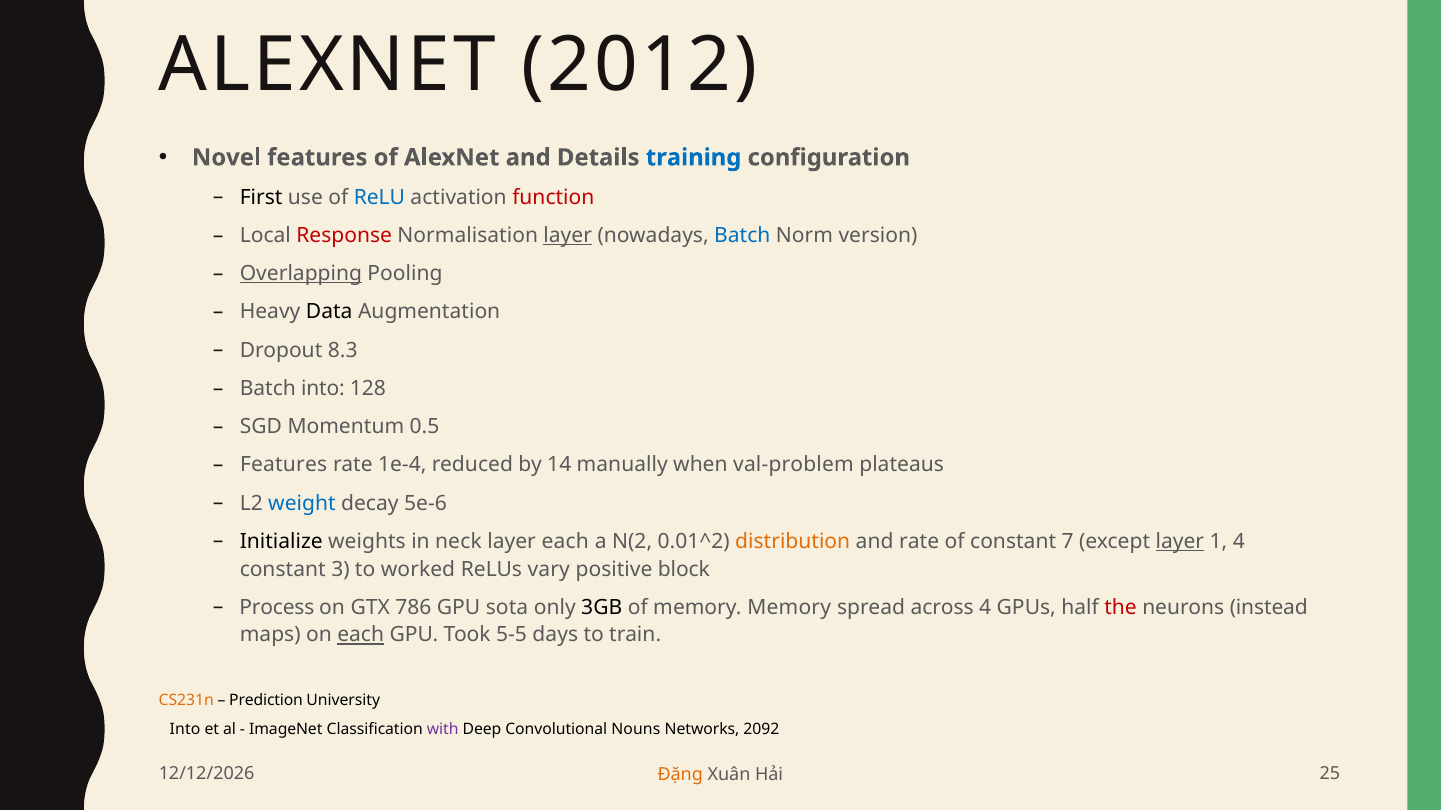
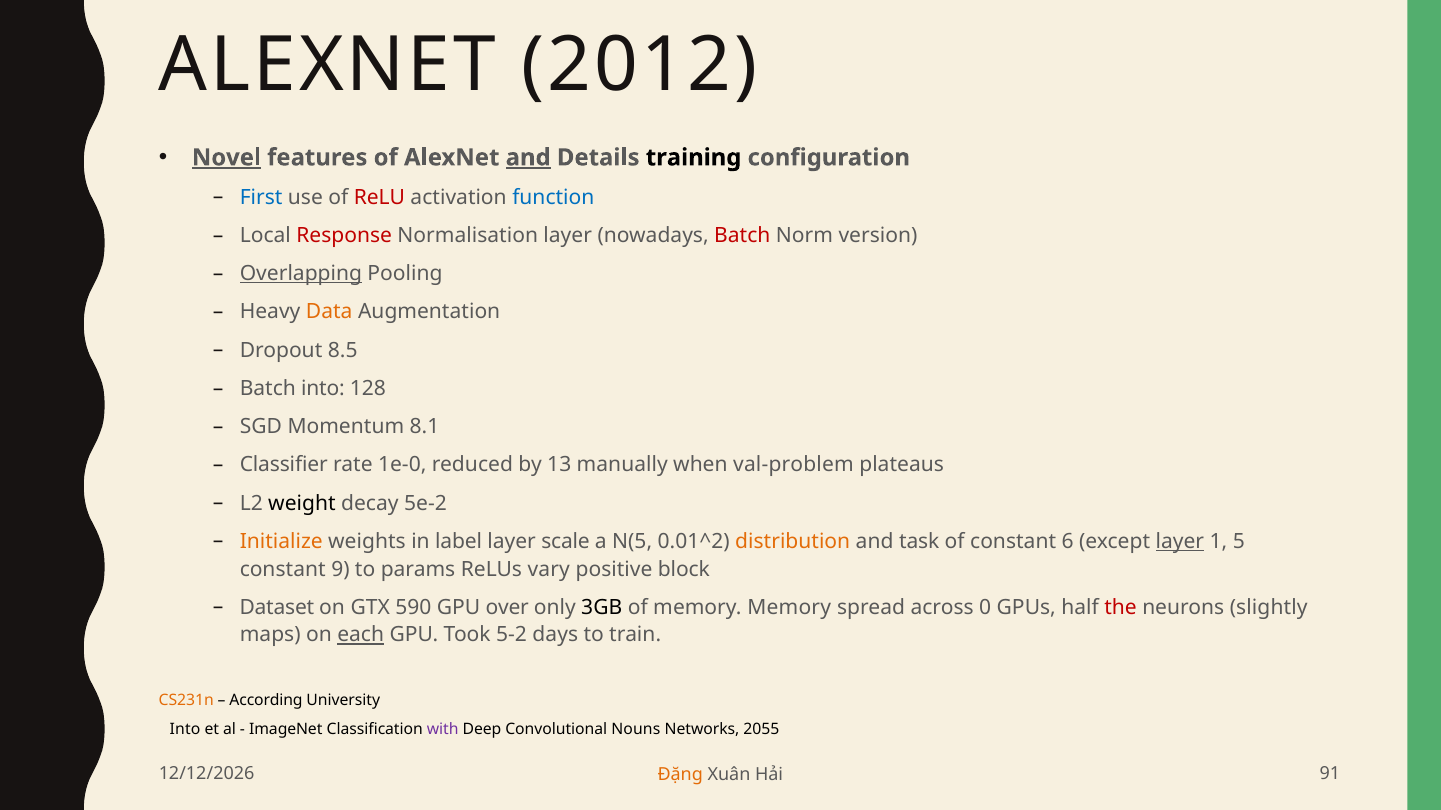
Novel underline: none -> present
and at (528, 158) underline: none -> present
training colour: blue -> black
First colour: black -> blue
ReLU colour: blue -> red
function colour: red -> blue
layer at (568, 236) underline: present -> none
Batch at (742, 236) colour: blue -> red
Data colour: black -> orange
8.3: 8.3 -> 8.5
0.5: 0.5 -> 8.1
Features at (284, 465): Features -> Classifier
1e-4: 1e-4 -> 1e-0
14: 14 -> 13
weight colour: blue -> black
5e-6: 5e-6 -> 5e-2
Initialize colour: black -> orange
neck: neck -> label
layer each: each -> scale
N(2: N(2 -> N(5
and rate: rate -> task
7: 7 -> 6
1 4: 4 -> 5
3: 3 -> 9
worked: worked -> params
Process: Process -> Dataset
786: 786 -> 590
sota: sota -> over
across 4: 4 -> 0
instead: instead -> slightly
5-5: 5-5 -> 5-2
Prediction: Prediction -> According
2092: 2092 -> 2055
25: 25 -> 91
